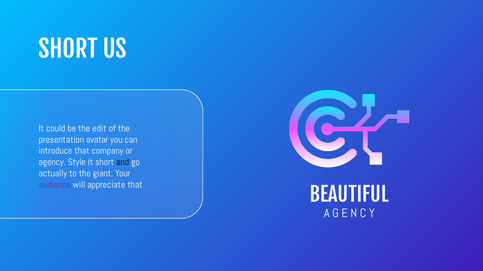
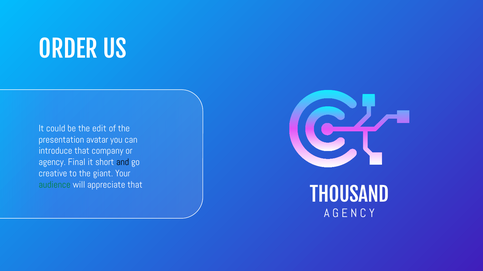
SHORT at (68, 50): SHORT -> ORDER
Style: Style -> Final
actually: actually -> creative
audience colour: purple -> green
BEAUTIFUL: BEAUTIFUL -> THOUSAND
